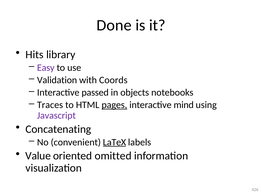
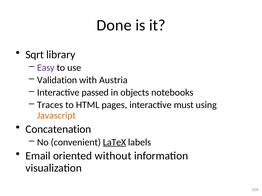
Hits: Hits -> Sqrt
Coords: Coords -> Austria
pages underline: present -> none
mind: mind -> must
Javascript colour: purple -> orange
Concatenating: Concatenating -> Concatenation
Value: Value -> Email
omitted: omitted -> without
